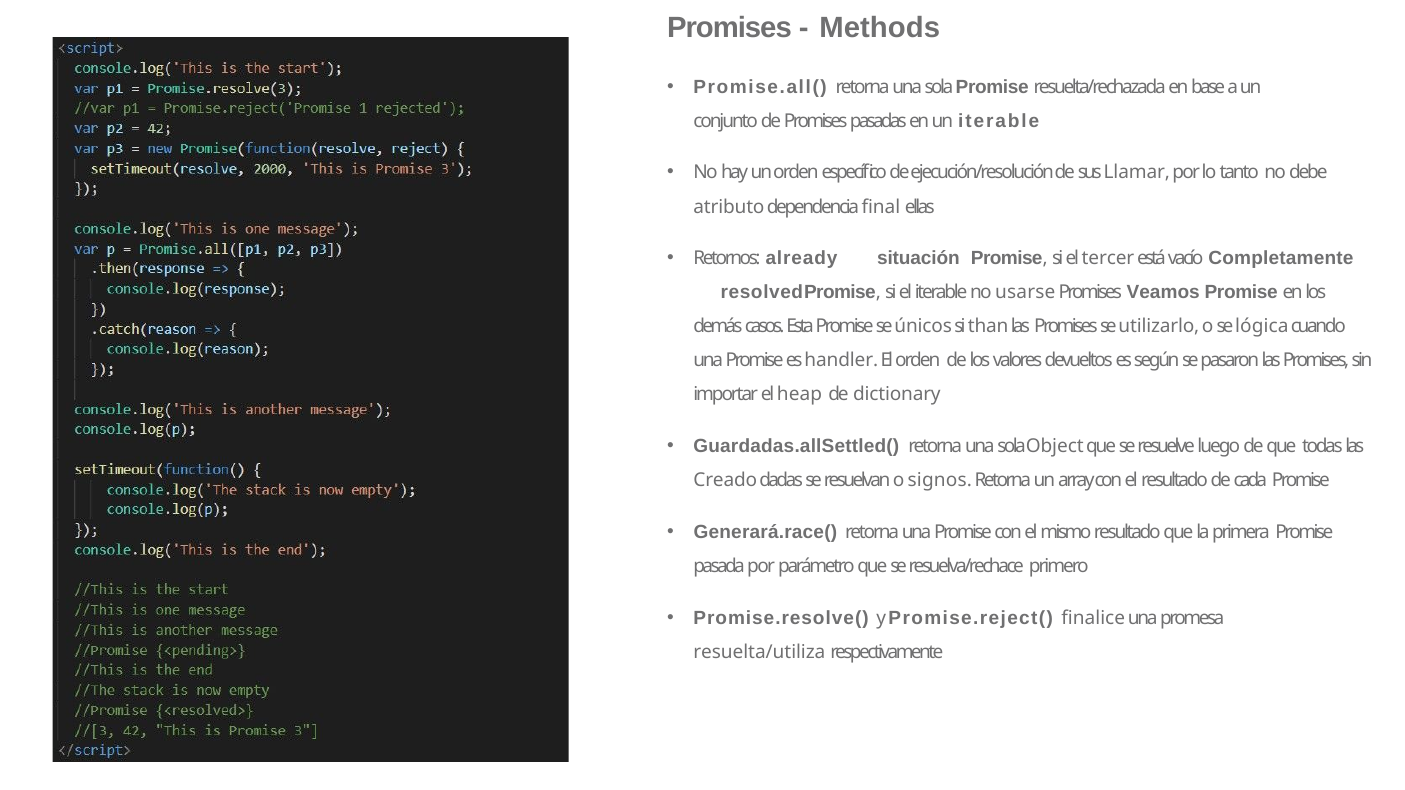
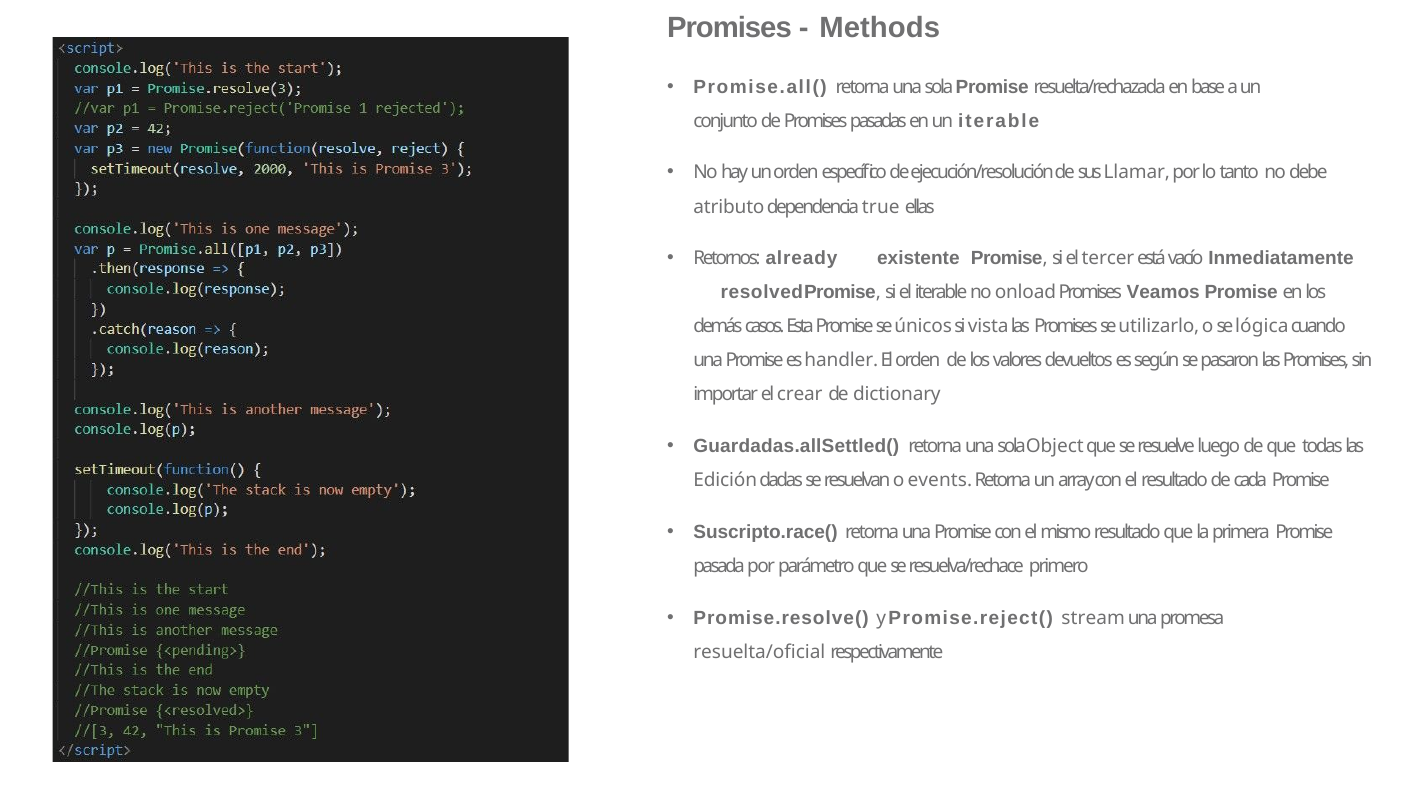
final: final -> true
situación: situación -> existente
Completamente: Completamente -> Inmediatamente
usarse: usarse -> onload
than: than -> vista
heap: heap -> crear
Creado: Creado -> Edición
signos: signos -> events
Generará.race(: Generará.race( -> Suscripto.race(
finalice: finalice -> stream
resuelta/utiliza: resuelta/utiliza -> resuelta/oficial
